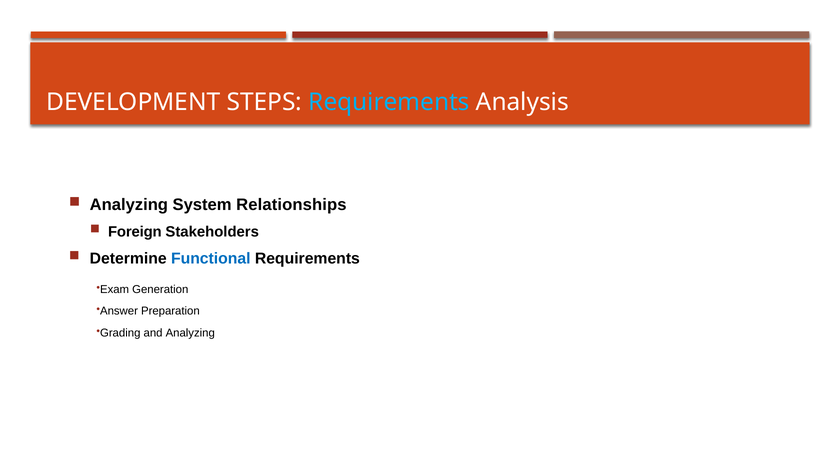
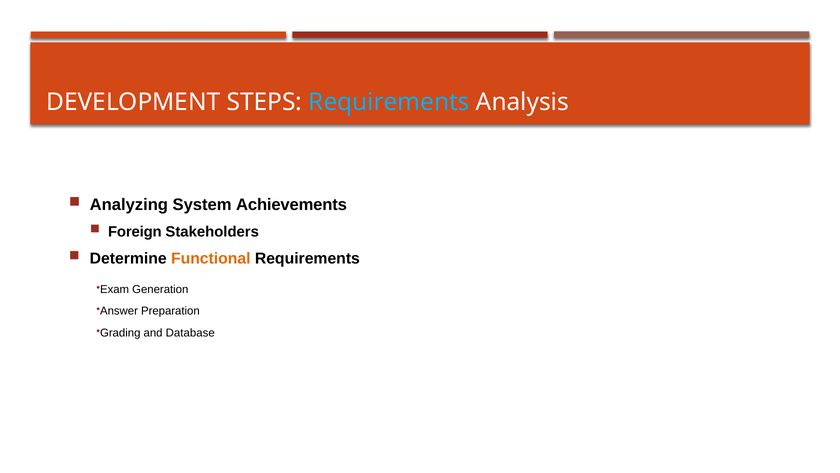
Relationships: Relationships -> Achievements
Functional colour: blue -> orange
and Analyzing: Analyzing -> Database
